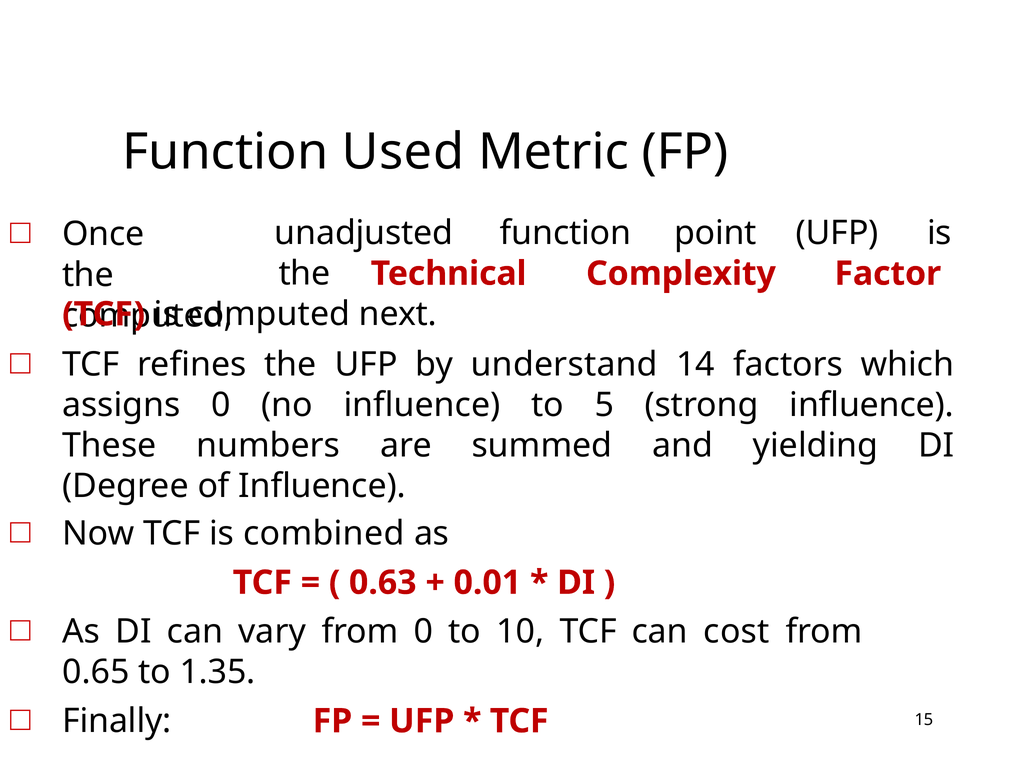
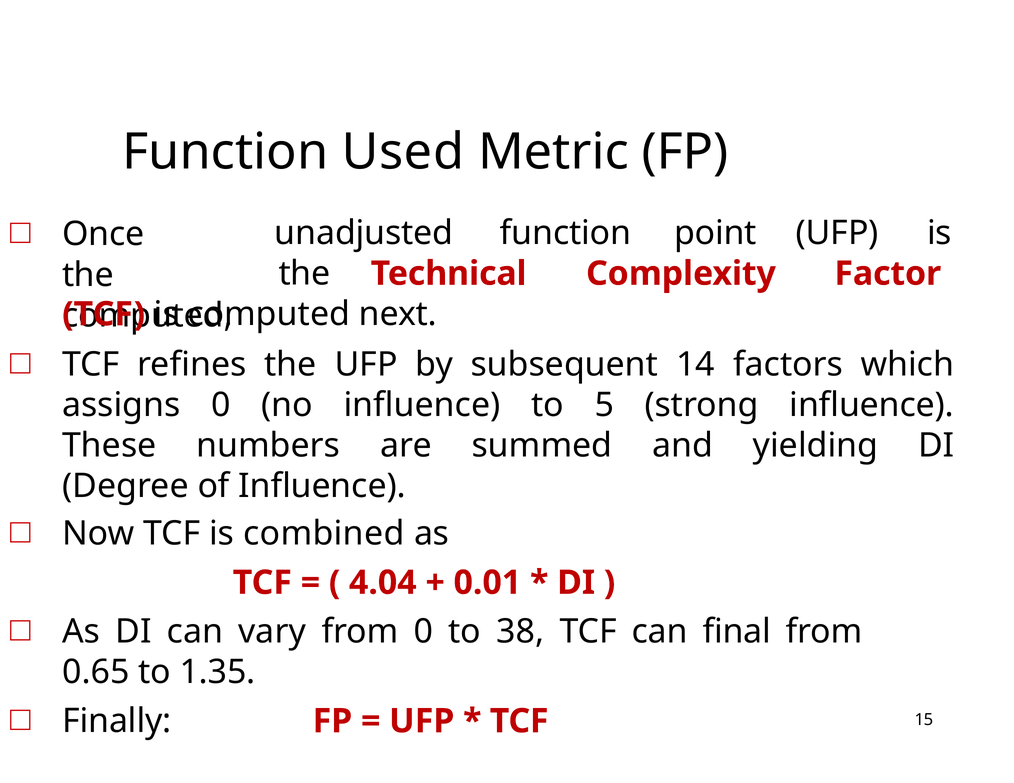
understand: understand -> subsequent
0.63: 0.63 -> 4.04
10: 10 -> 38
cost: cost -> final
